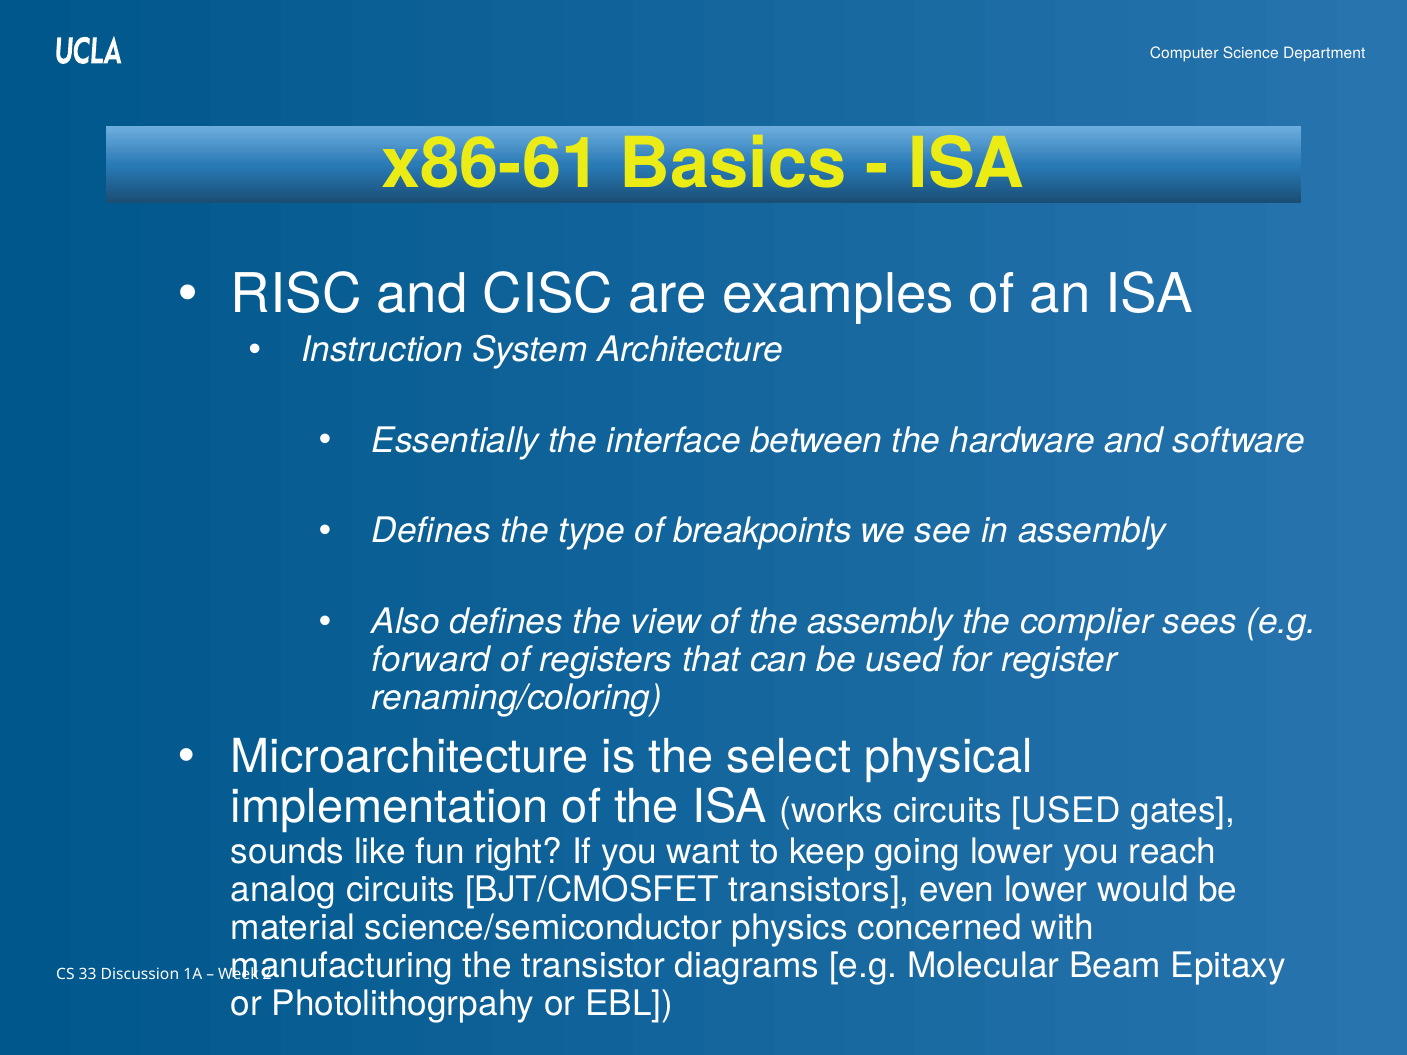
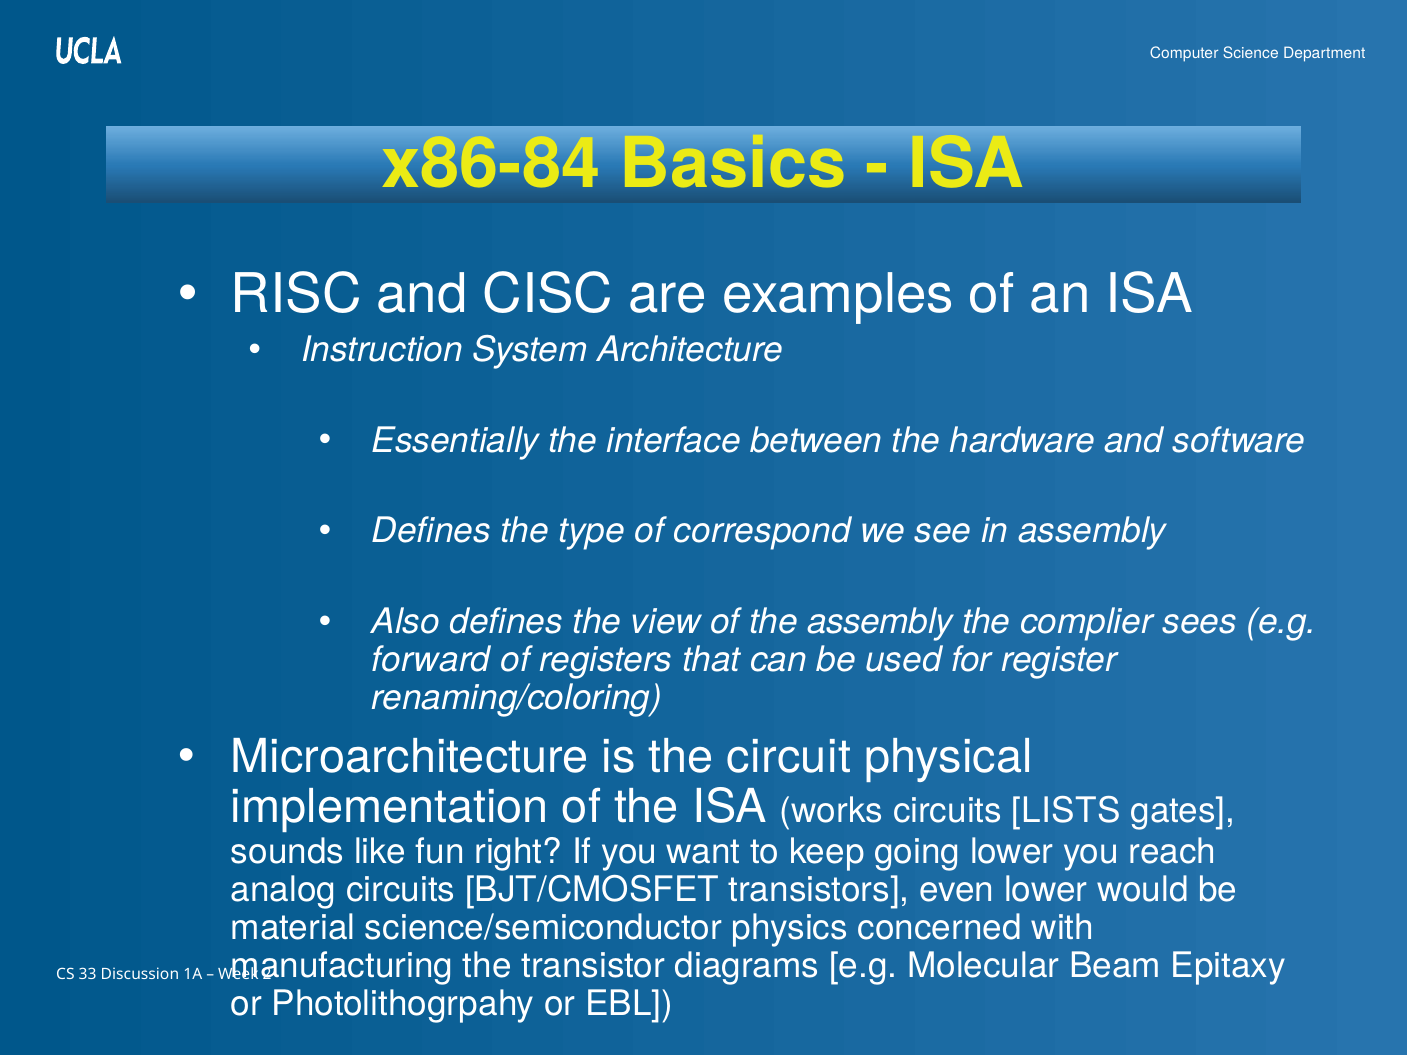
x86-61: x86-61 -> x86-84
breakpoints: breakpoints -> correspond
select: select -> circuit
circuits USED: USED -> LISTS
